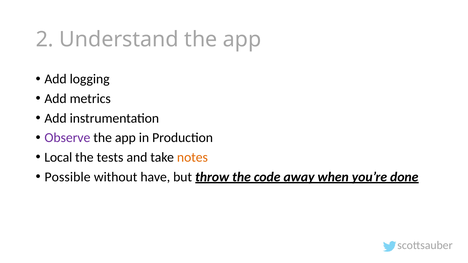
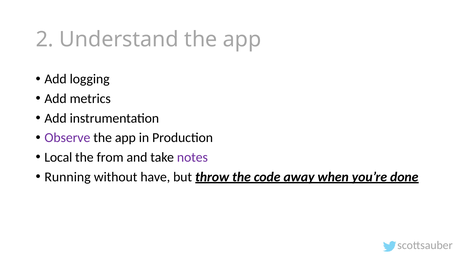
tests: tests -> from
notes colour: orange -> purple
Possible: Possible -> Running
